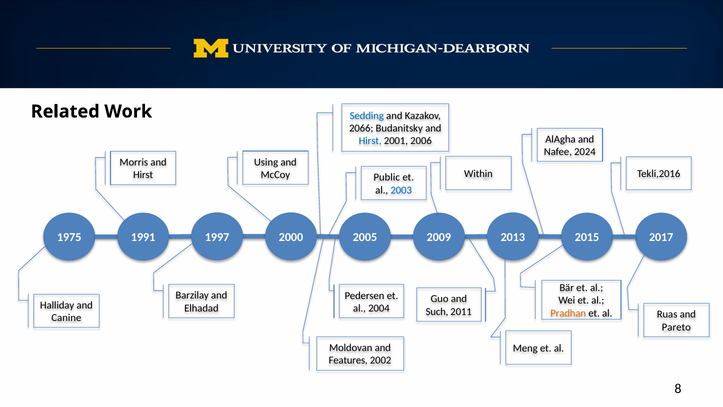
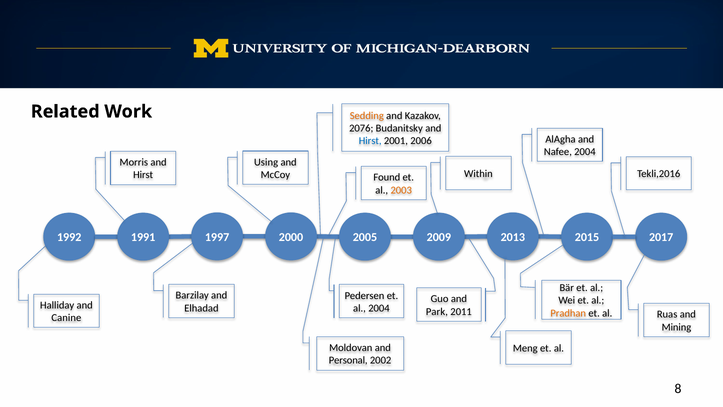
Sedding colour: blue -> orange
2066: 2066 -> 2076
Nafee 2024: 2024 -> 2004
Public: Public -> Found
2003 colour: blue -> orange
1975: 1975 -> 1992
Such: Such -> Park
Pareto: Pareto -> Mining
Features: Features -> Personal
